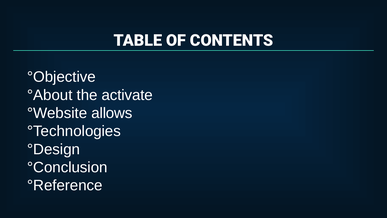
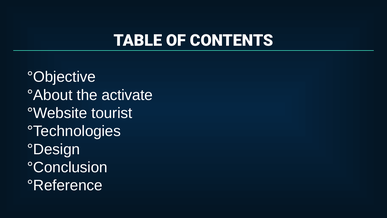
allows: allows -> tourist
